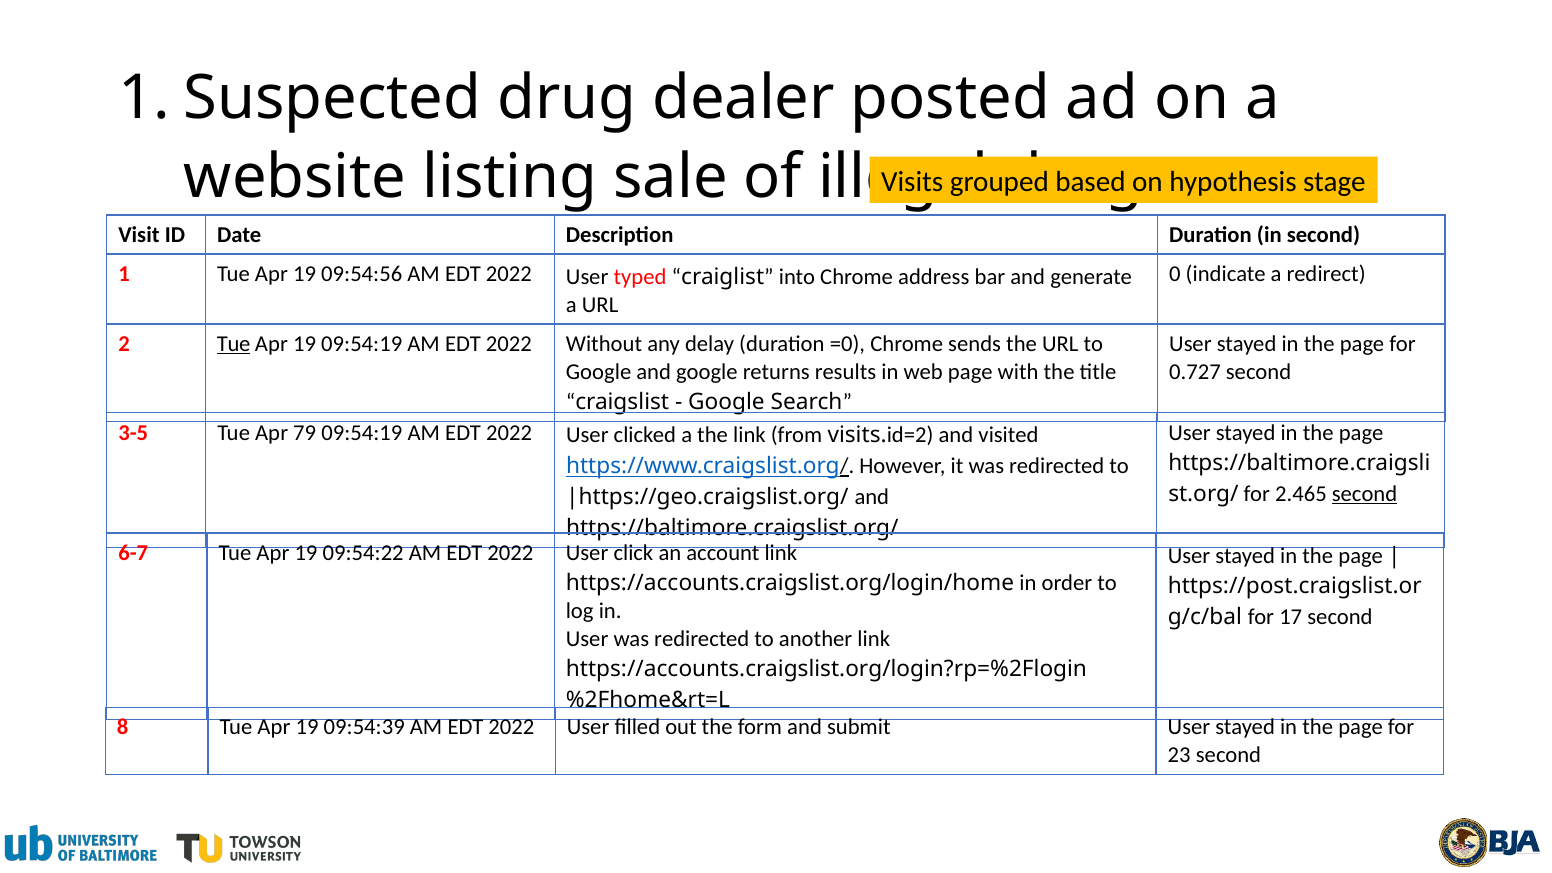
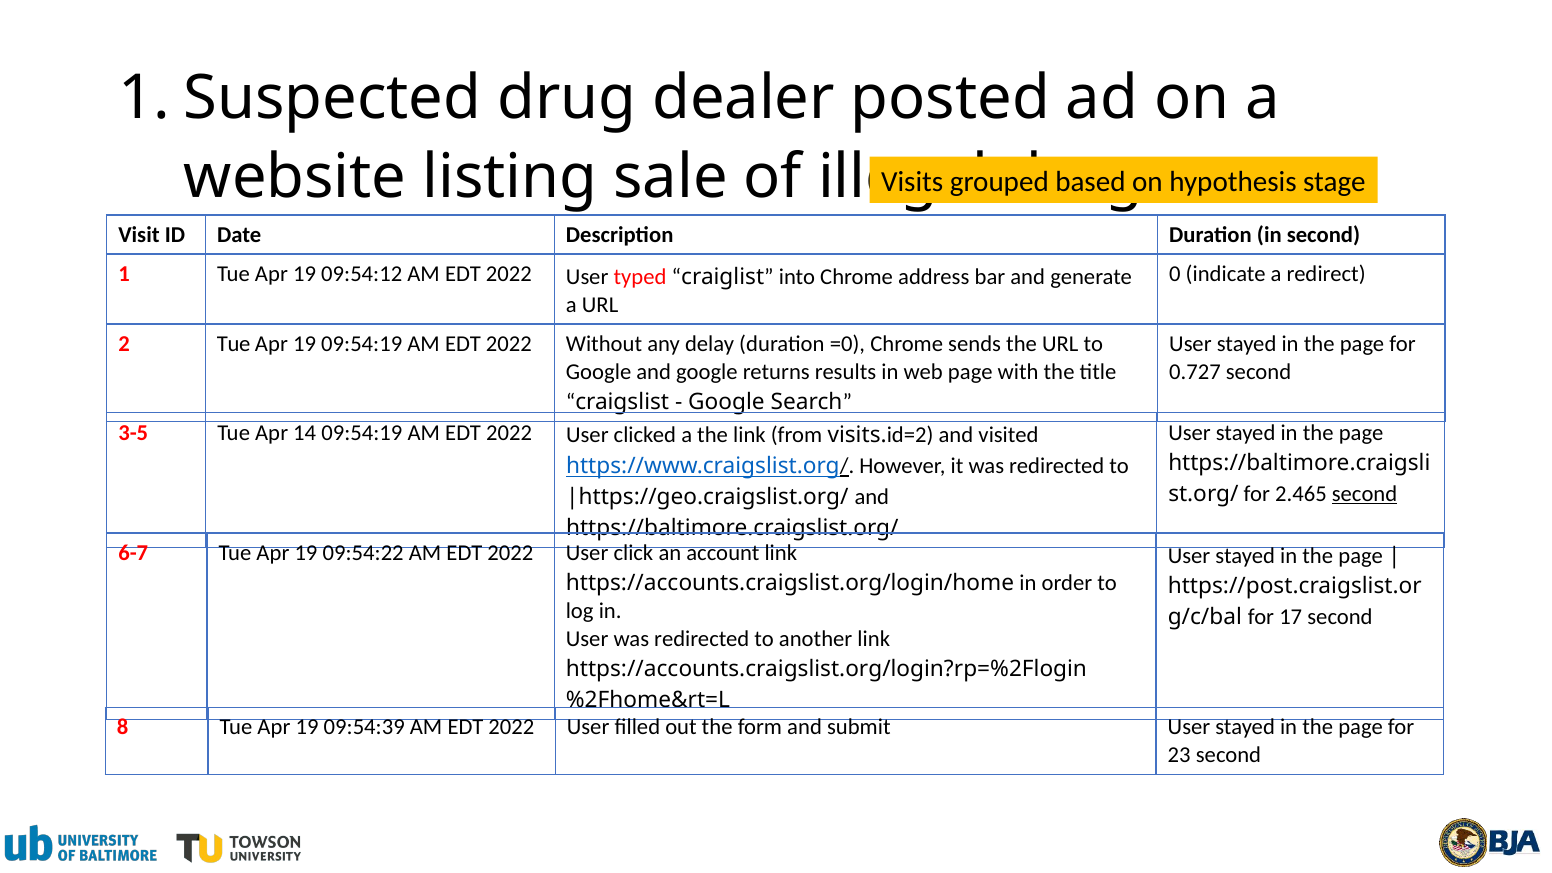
09:54:56: 09:54:56 -> 09:54:12
Tue at (234, 344) underline: present -> none
79: 79 -> 14
